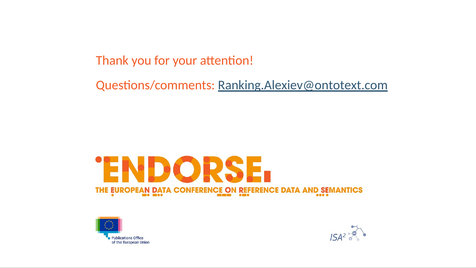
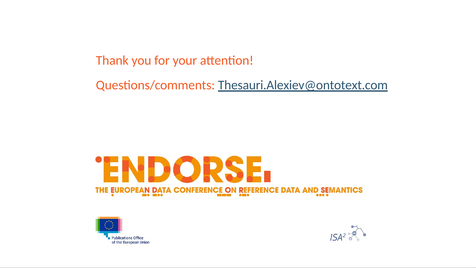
Ranking.Alexiev@ontotext.com: Ranking.Alexiev@ontotext.com -> Thesauri.Alexiev@ontotext.com
